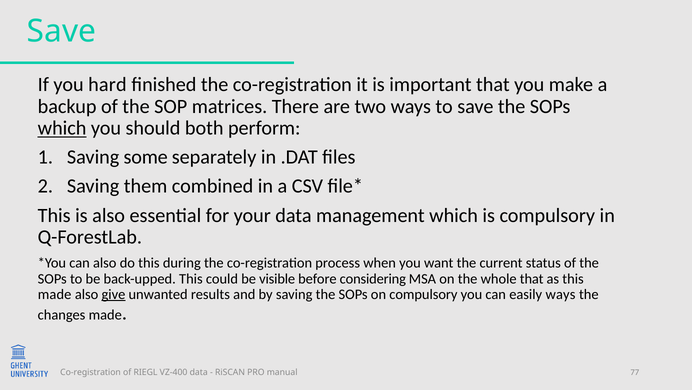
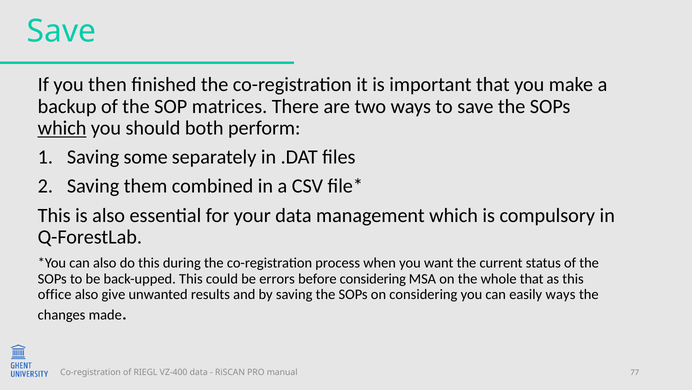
hard: hard -> then
visible: visible -> errors
made at (55, 294): made -> office
give underline: present -> none
on compulsory: compulsory -> considering
